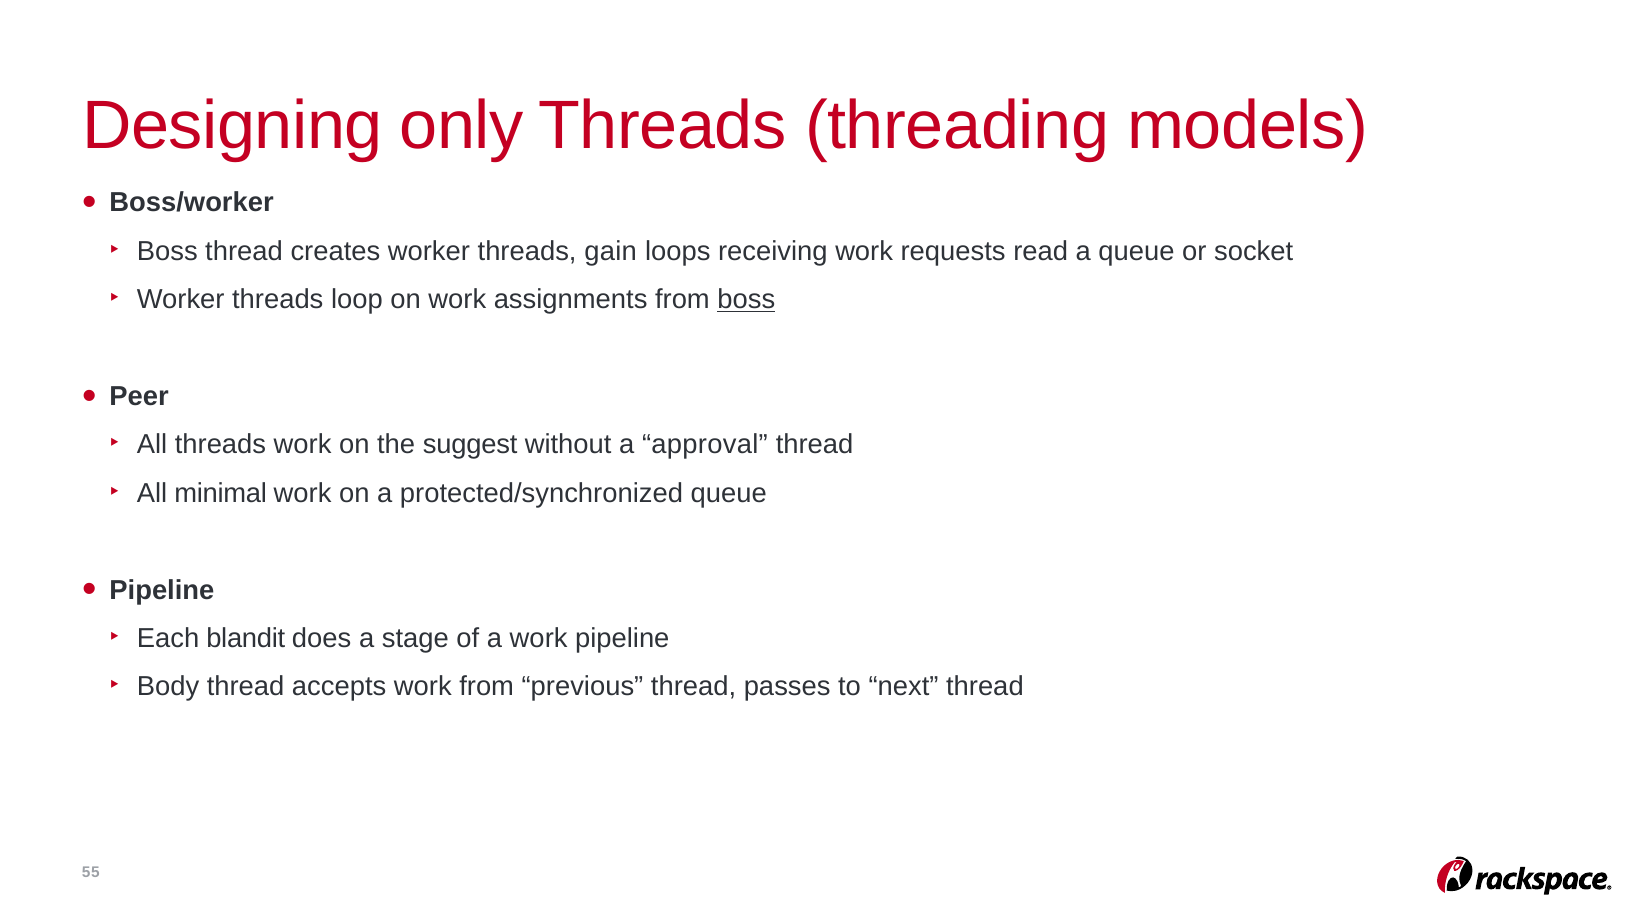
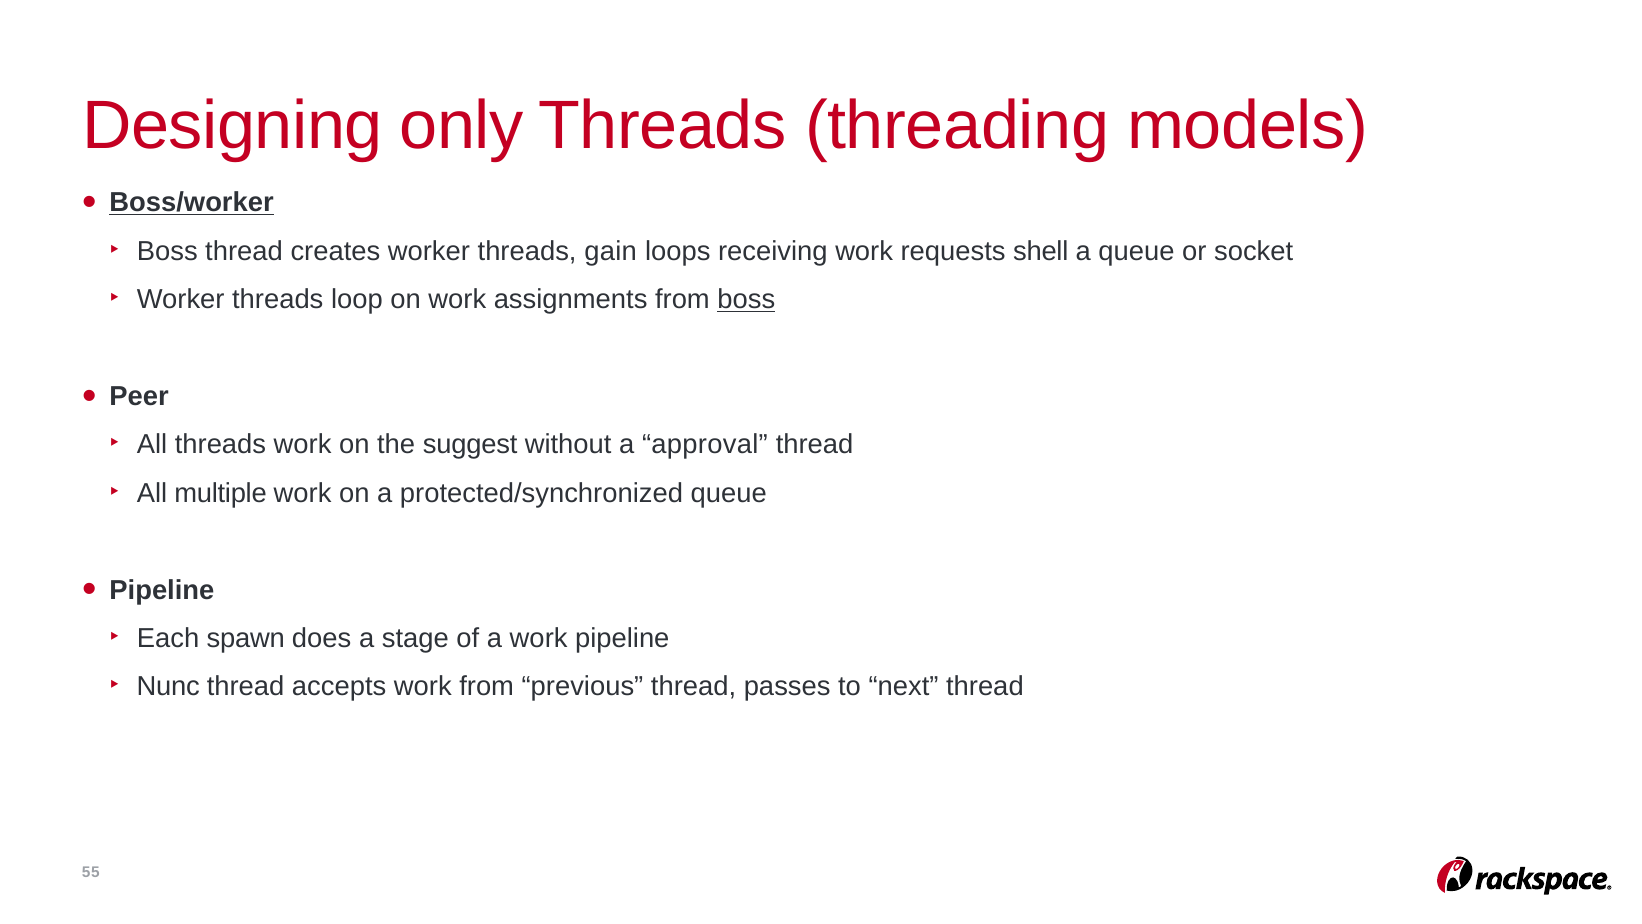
Boss/worker underline: none -> present
read: read -> shell
minimal: minimal -> multiple
blandit: blandit -> spawn
Body: Body -> Nunc
